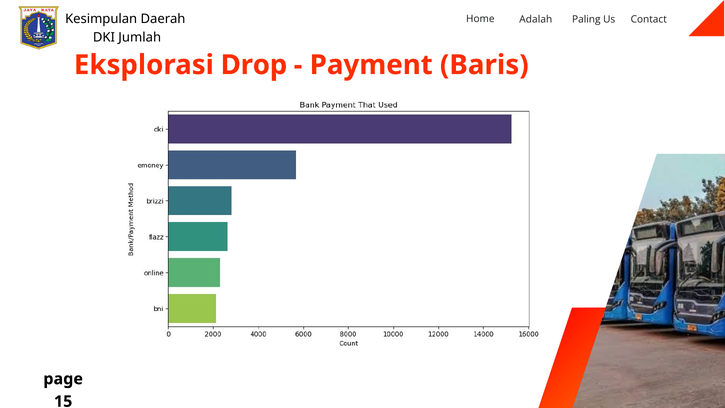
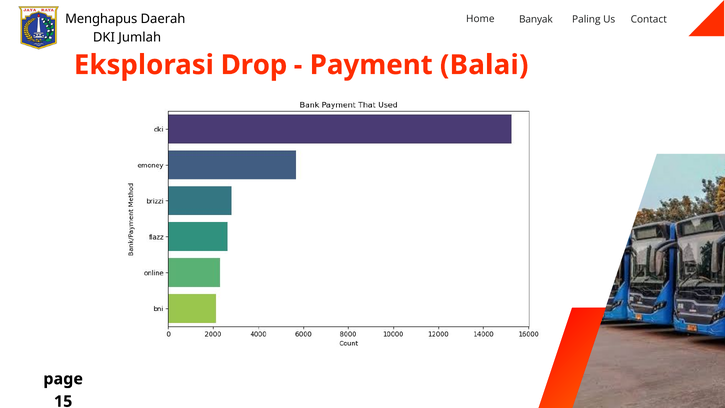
Kesimpulan: Kesimpulan -> Menghapus
Adalah: Adalah -> Banyak
Baris: Baris -> Balai
